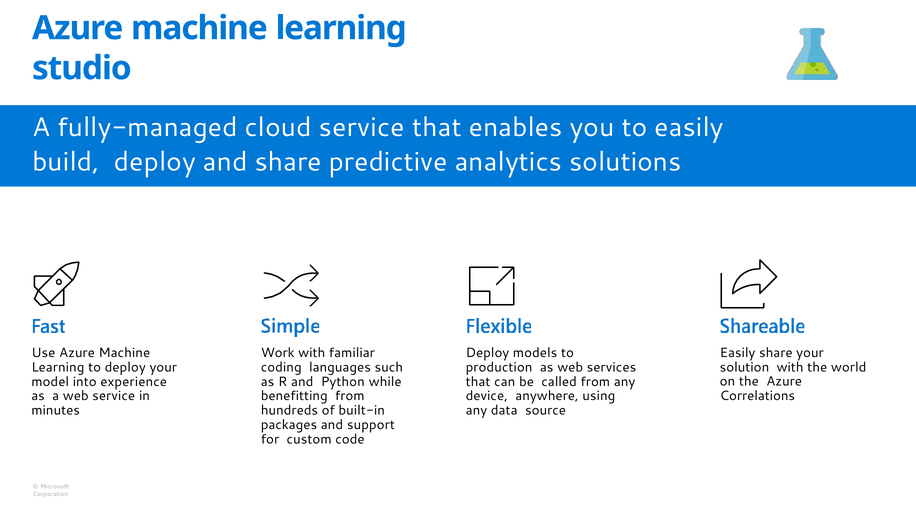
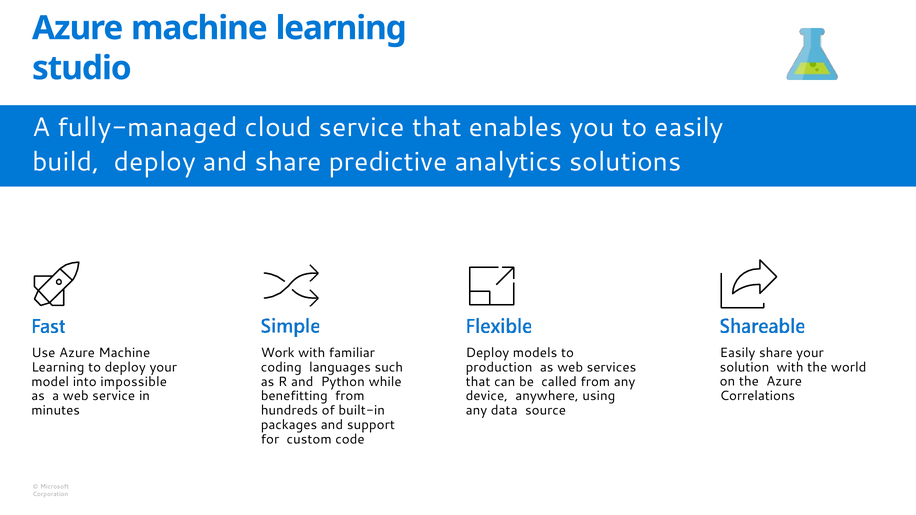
experience: experience -> impossible
